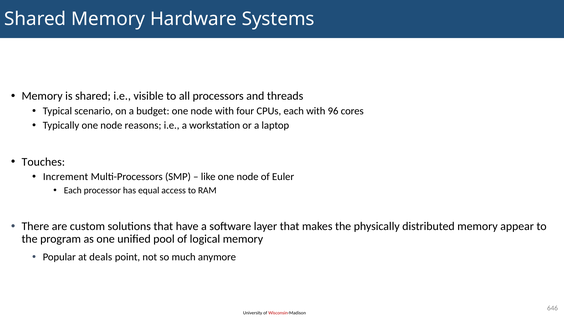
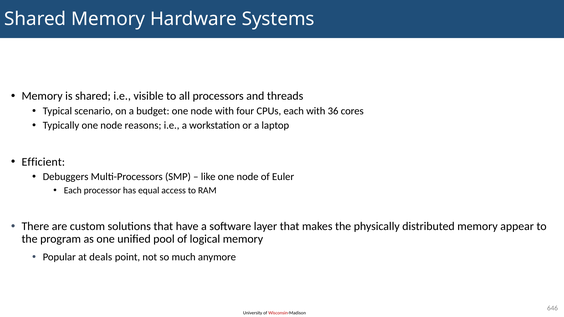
96: 96 -> 36
Touches: Touches -> Efficient
Increment: Increment -> Debuggers
